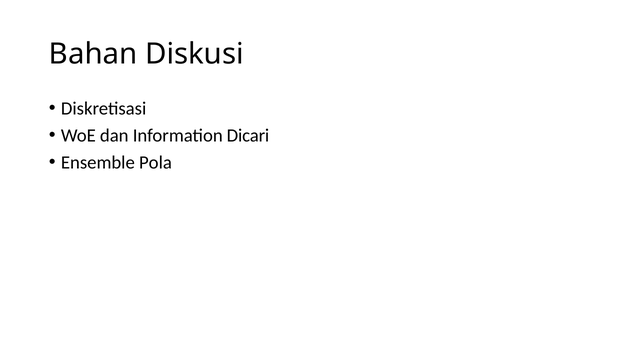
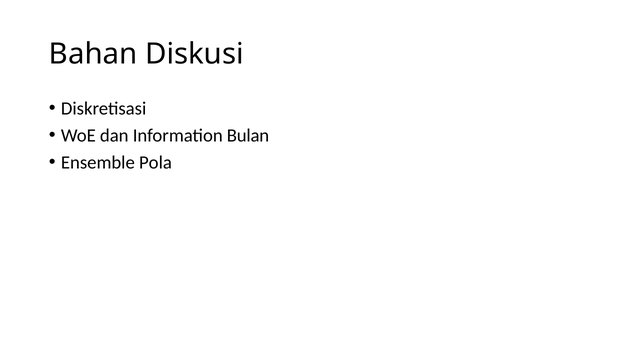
Dicari: Dicari -> Bulan
